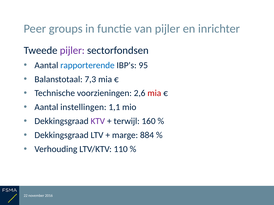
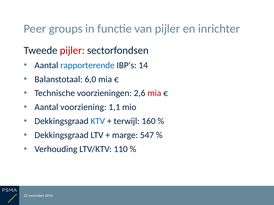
pijler at (72, 51) colour: purple -> red
95: 95 -> 14
7,3: 7,3 -> 6,0
instellingen: instellingen -> voorziening
KTV colour: purple -> blue
884: 884 -> 547
